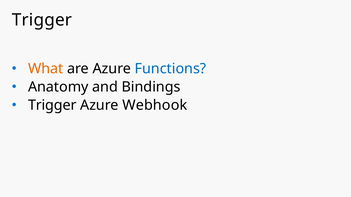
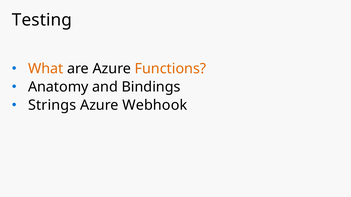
Trigger at (42, 20): Trigger -> Testing
Functions colour: blue -> orange
Trigger at (52, 105): Trigger -> Strings
